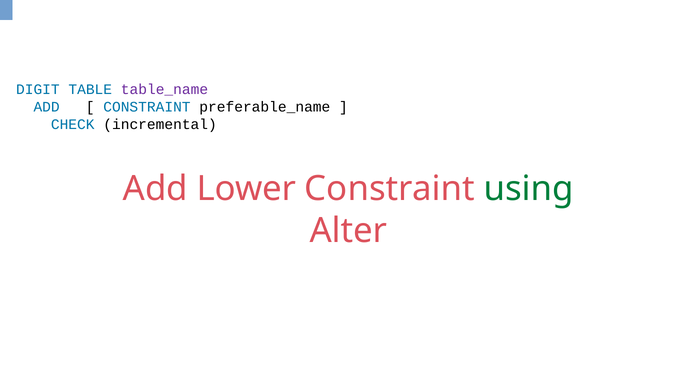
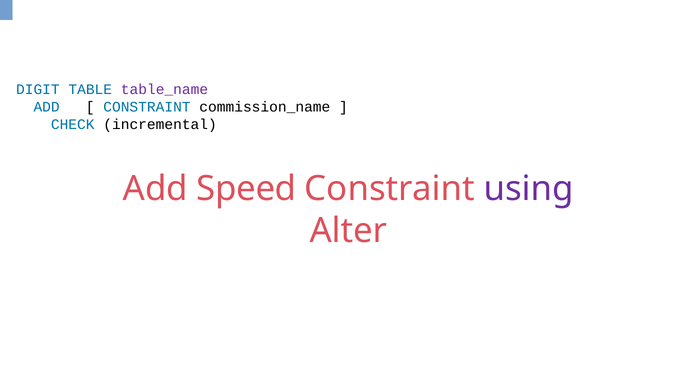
preferable_name: preferable_name -> commission_name
Lower: Lower -> Speed
using colour: green -> purple
